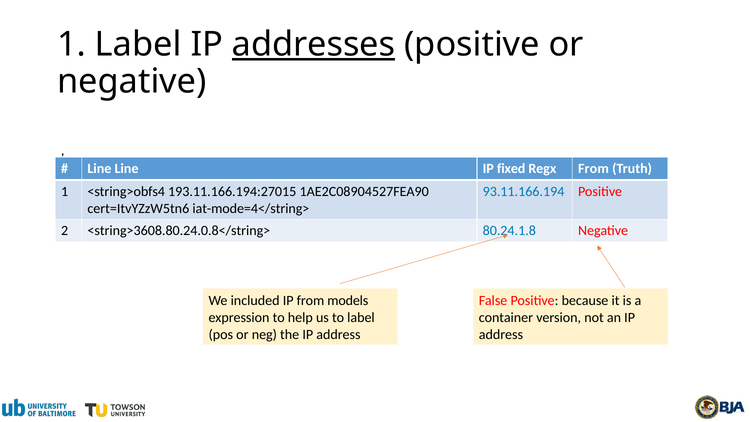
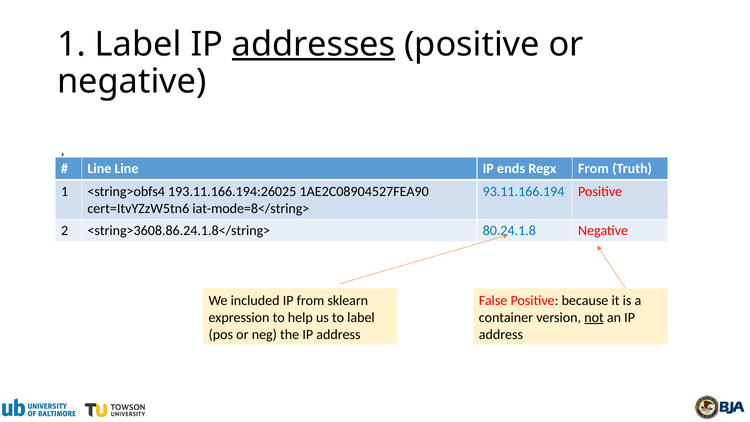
fixed: fixed -> ends
193.11.166.194:27015: 193.11.166.194:27015 -> 193.11.166.194:26025
iat-mode=4</string>: iat-mode=4</string> -> iat-mode=8</string>
<string>3608.80.24.0.8</string>: <string>3608.80.24.0.8</string> -> <string>3608.86.24.1.8</string>
models: models -> sklearn
not underline: none -> present
